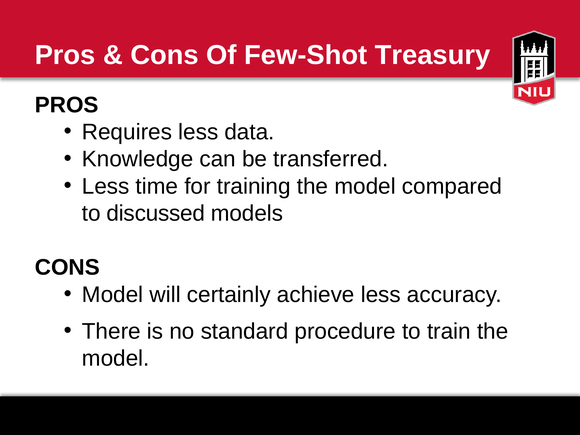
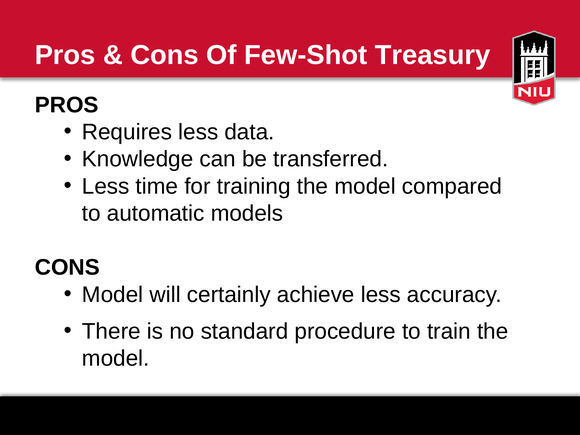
discussed: discussed -> automatic
